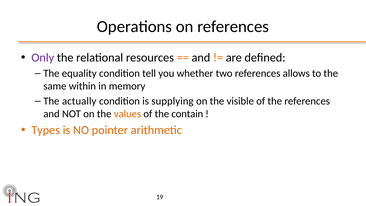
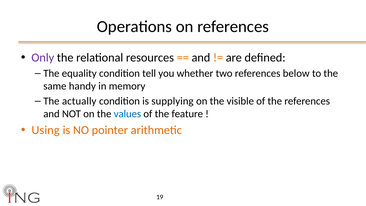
allows: allows -> below
within: within -> handy
values colour: orange -> blue
contain: contain -> feature
Types: Types -> Using
